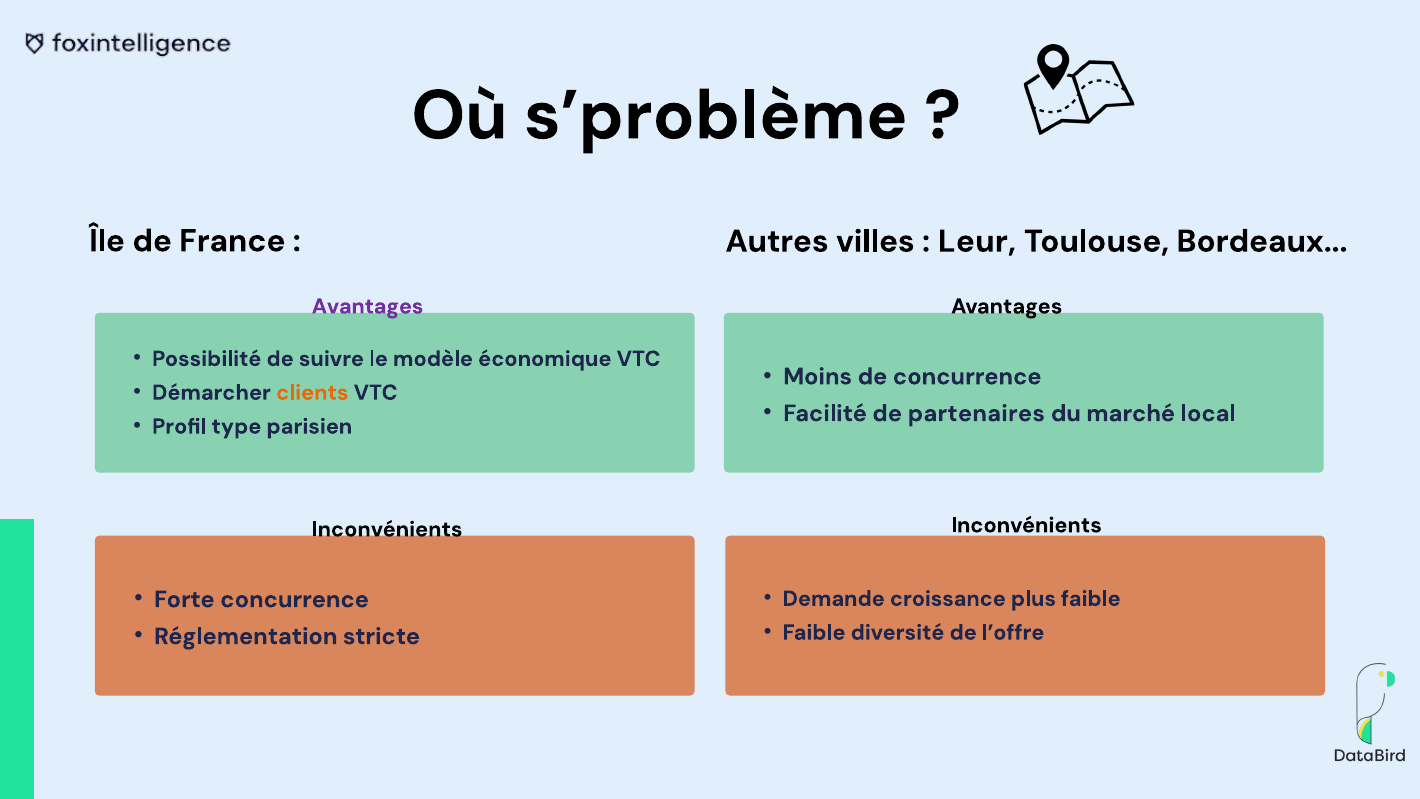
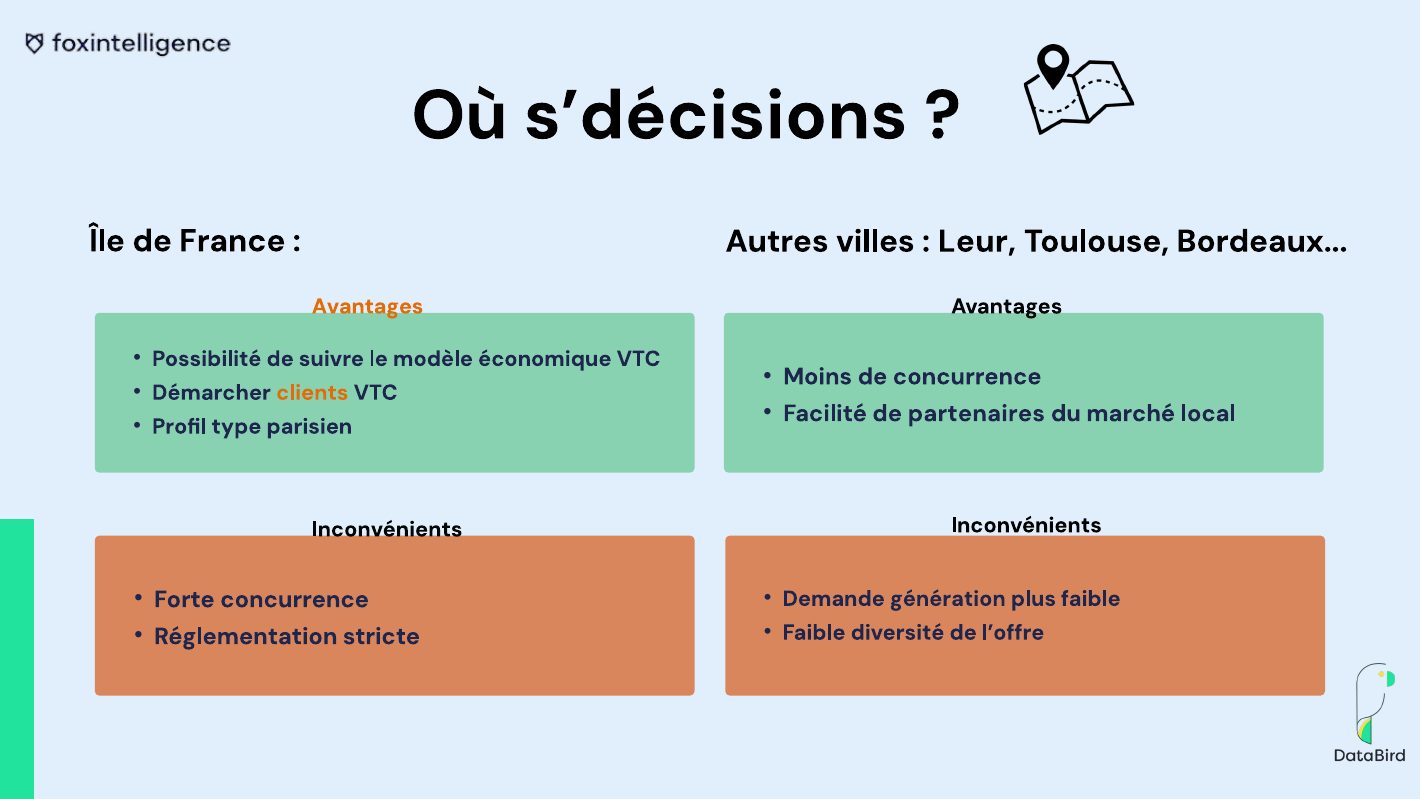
s’problème: s’problème -> s’décisions
Avantages at (368, 306) colour: purple -> orange
croissance: croissance -> génération
